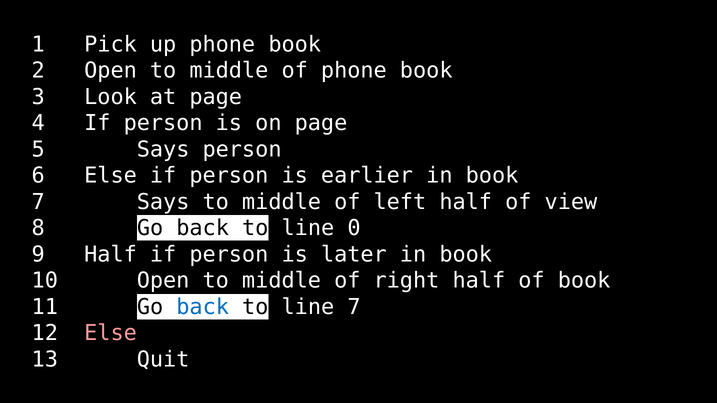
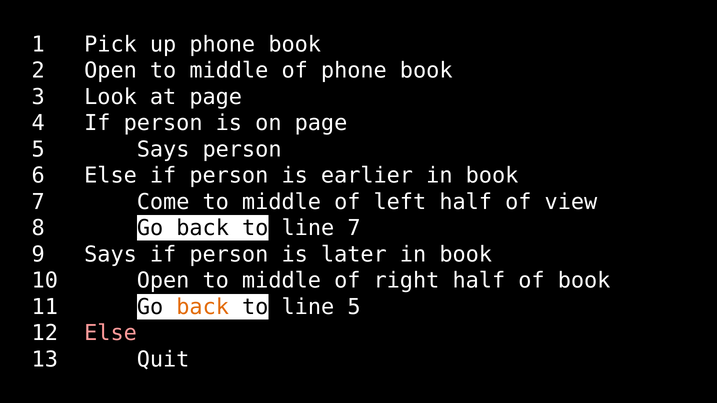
7 Says: Says -> Come
line 0: 0 -> 7
9 Half: Half -> Says
back at (203, 307) colour: blue -> orange
line 7: 7 -> 5
